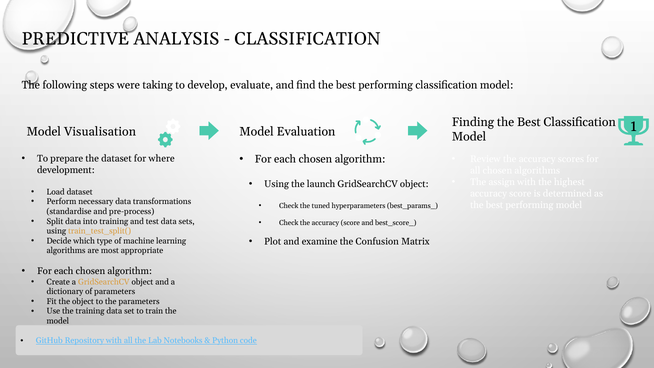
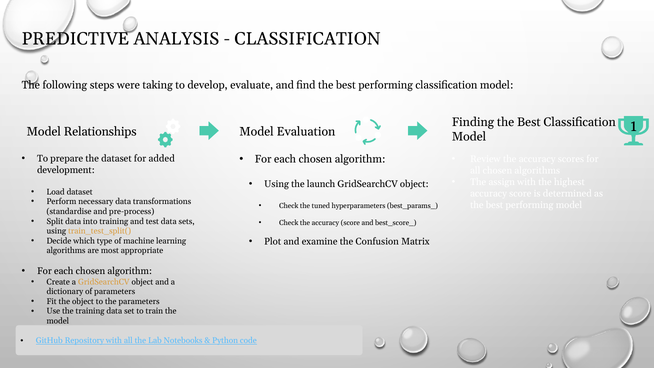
Visualisation: Visualisation -> Relationships
where: where -> added
